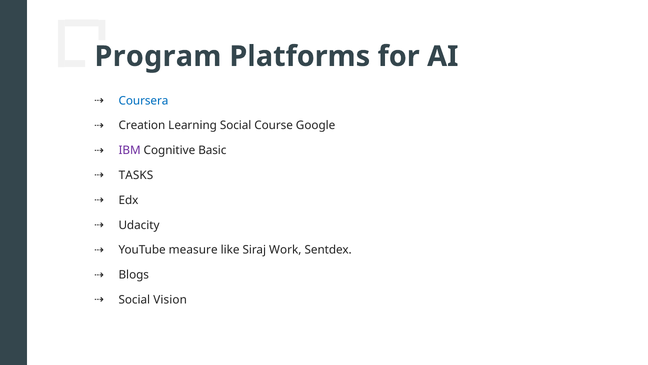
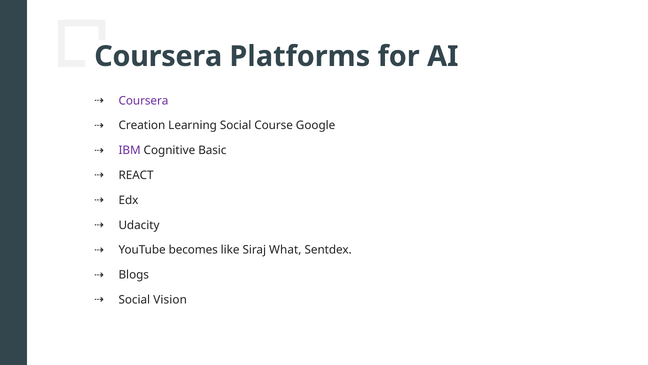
Program at (158, 56): Program -> Coursera
Coursera at (143, 101) colour: blue -> purple
TASKS: TASKS -> REACT
measure: measure -> becomes
Work: Work -> What
